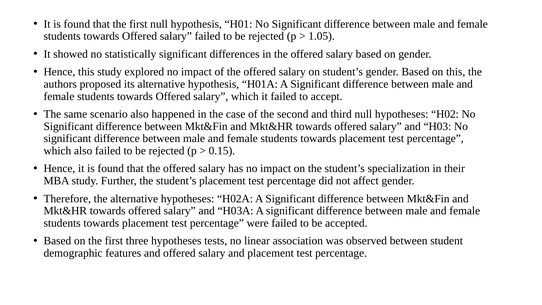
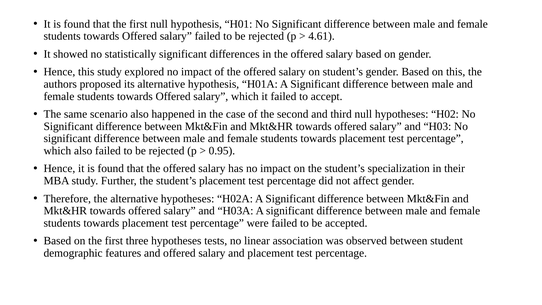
1.05: 1.05 -> 4.61
0.15: 0.15 -> 0.95
